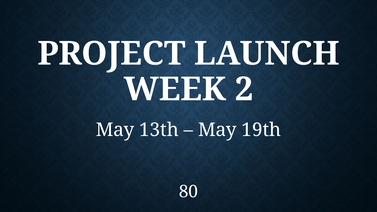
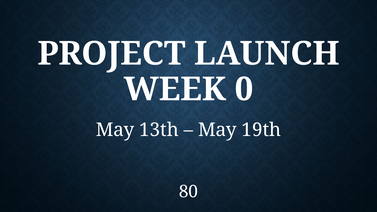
2: 2 -> 0
